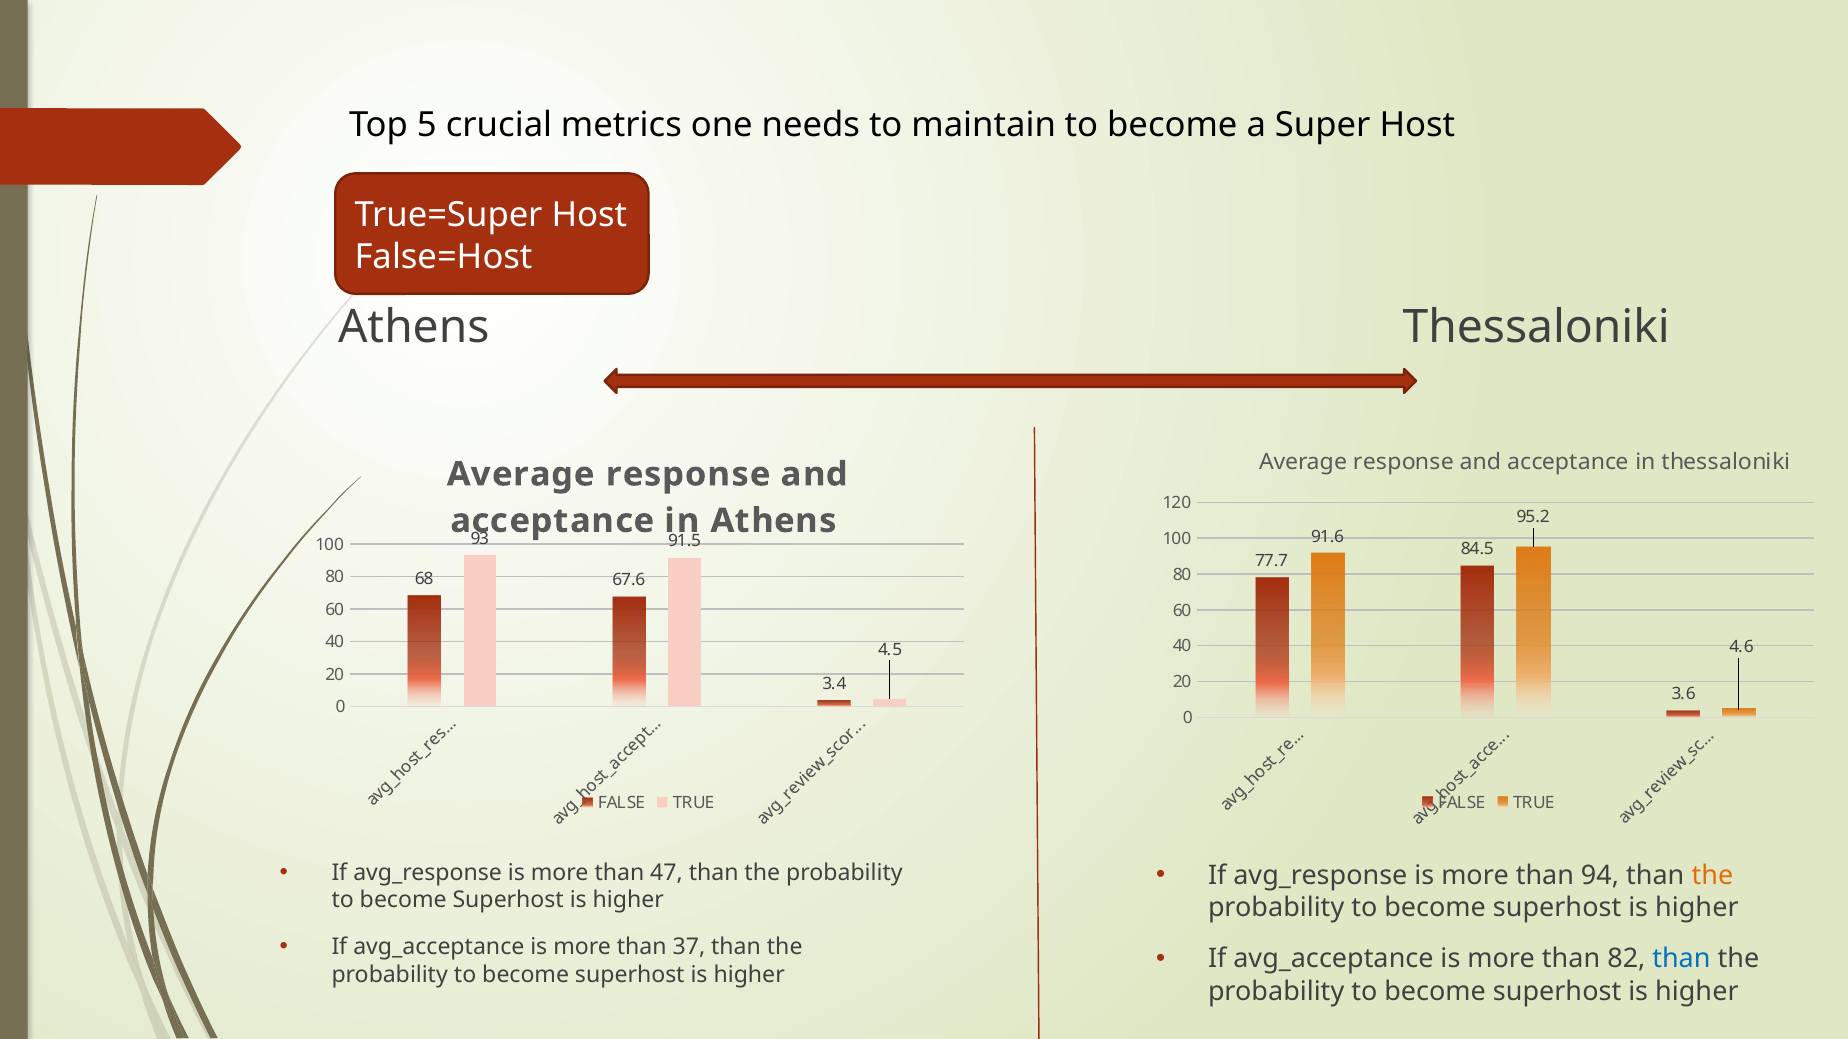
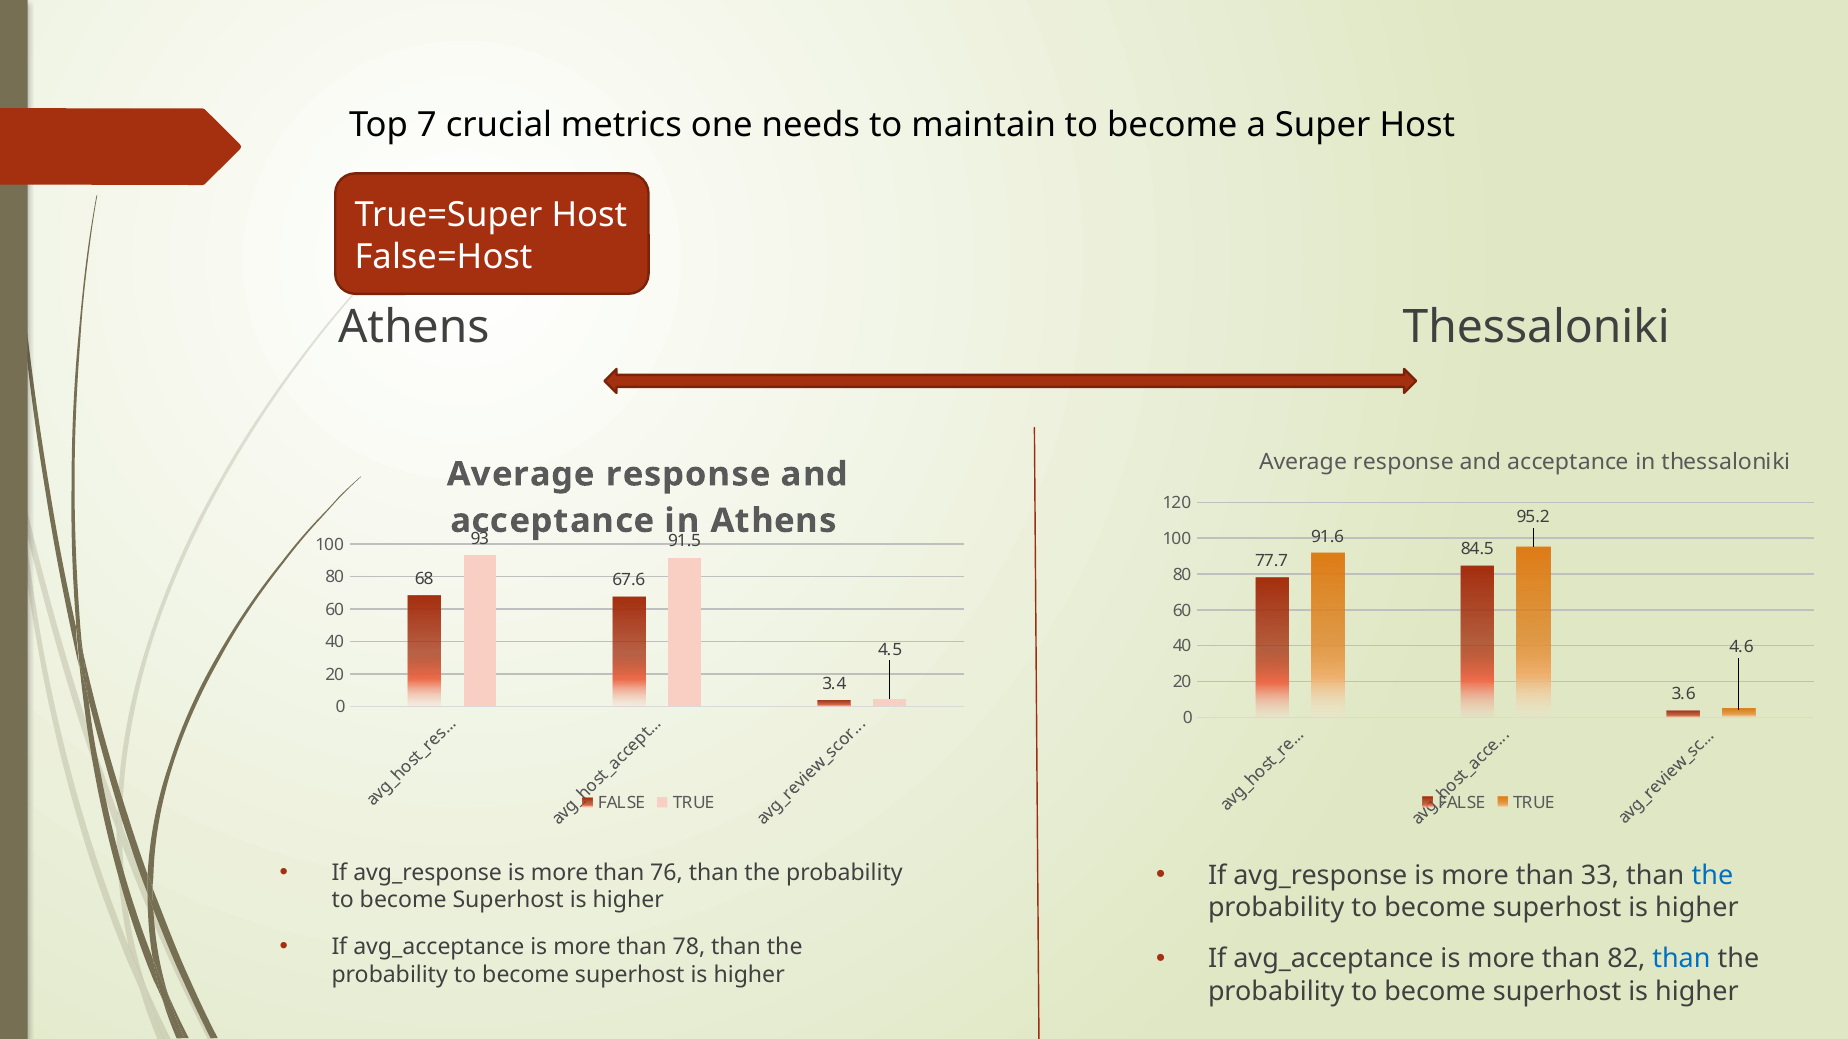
5: 5 -> 7
47: 47 -> 76
94: 94 -> 33
the at (1712, 876) colour: orange -> blue
37: 37 -> 78
